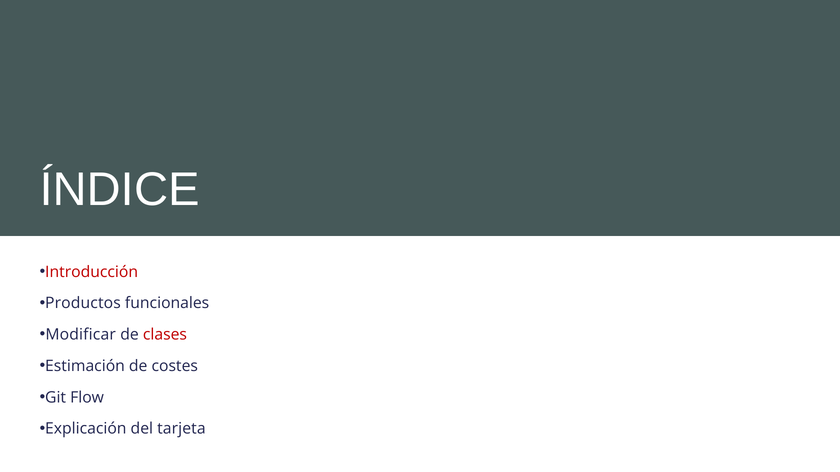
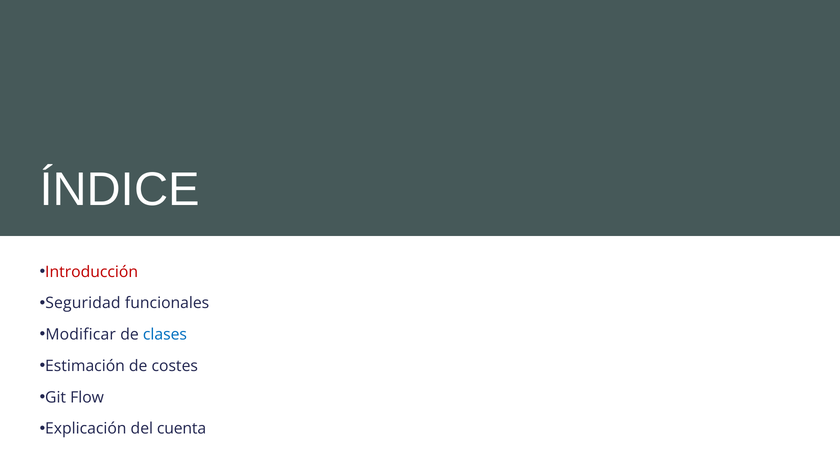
Productos: Productos -> Seguridad
clases colour: red -> blue
tarjeta: tarjeta -> cuenta
